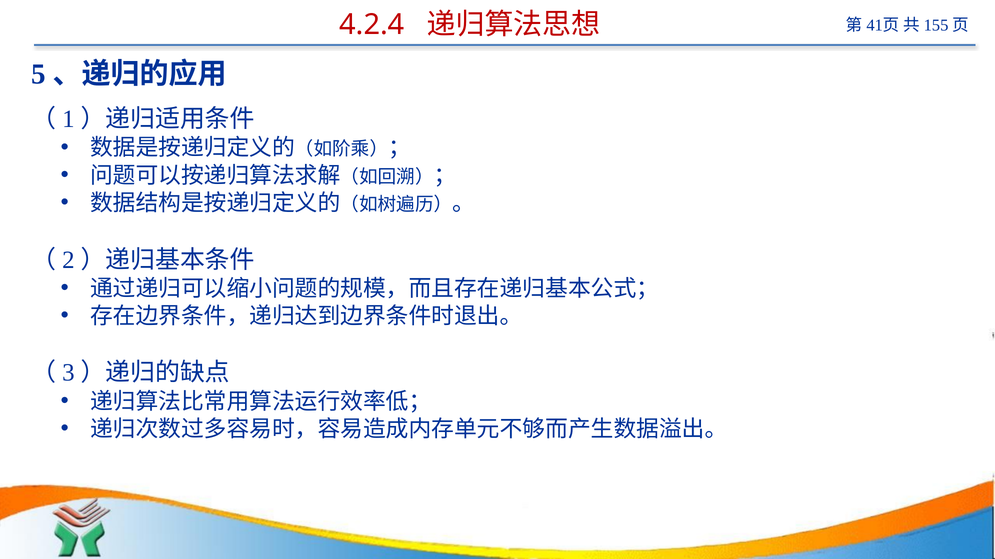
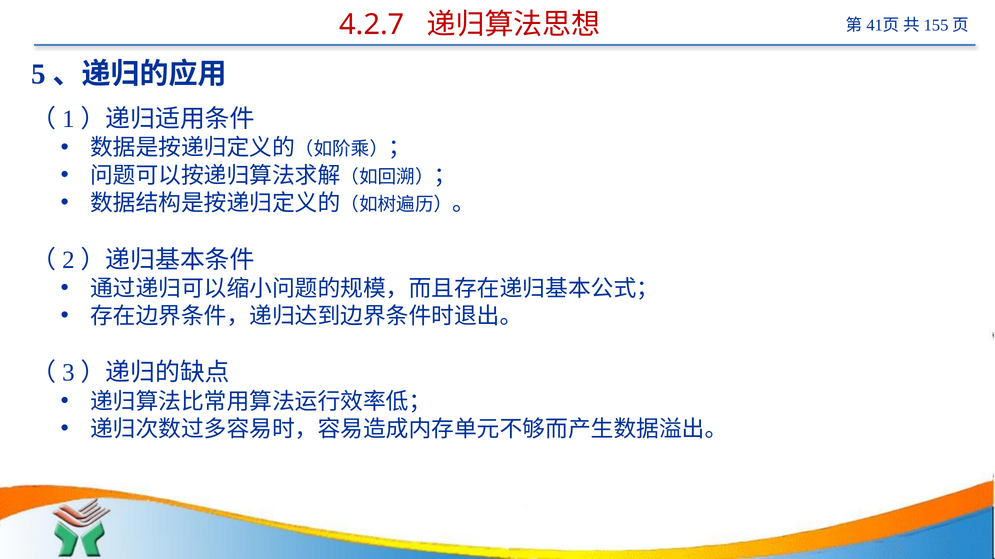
4.2.4: 4.2.4 -> 4.2.7
